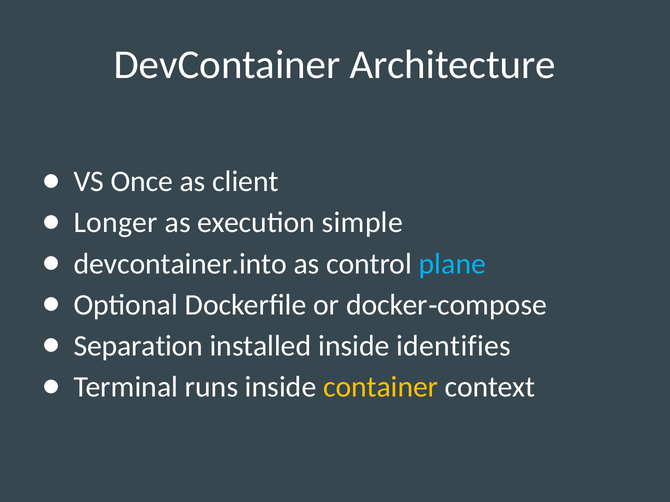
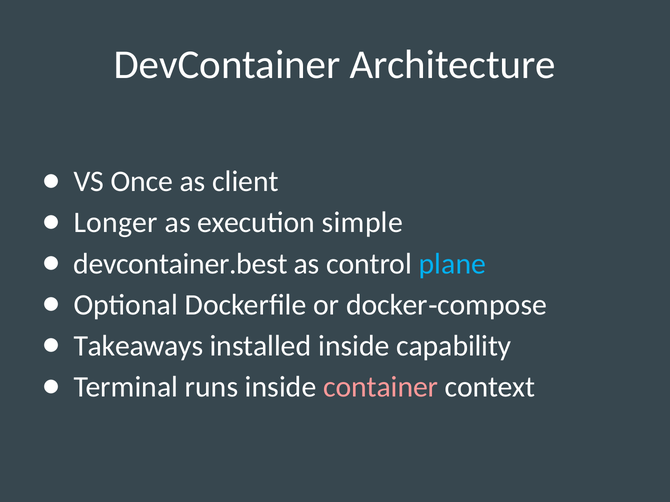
devcontainer.into: devcontainer.into -> devcontainer.best
Separation: Separation -> Takeaways
identifies: identifies -> capability
container colour: yellow -> pink
